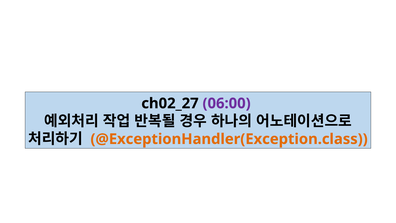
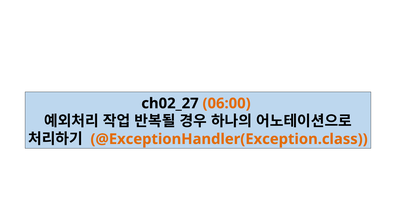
06:00 colour: purple -> orange
